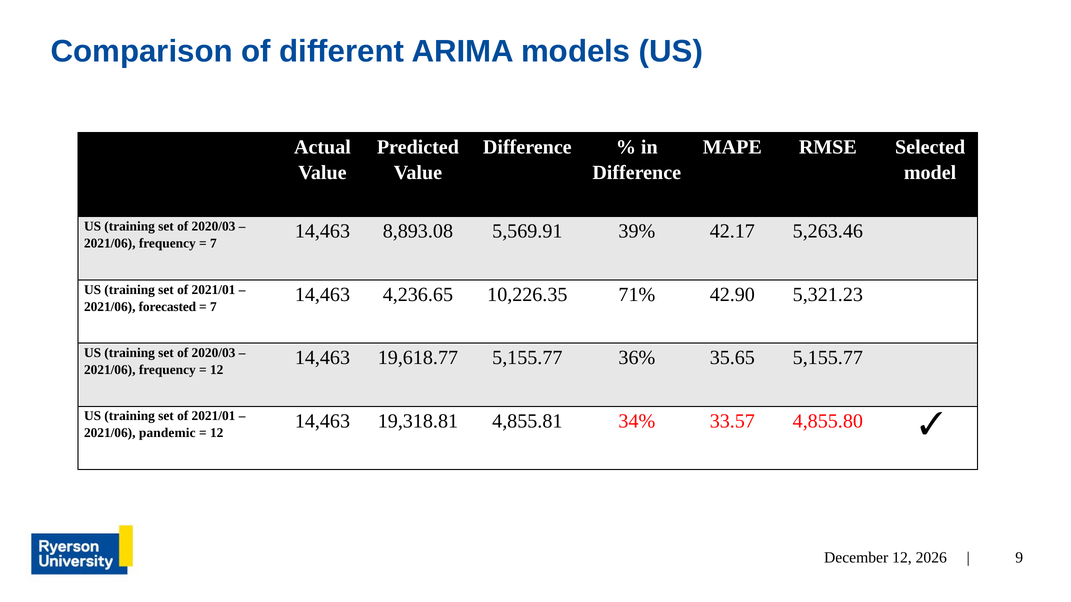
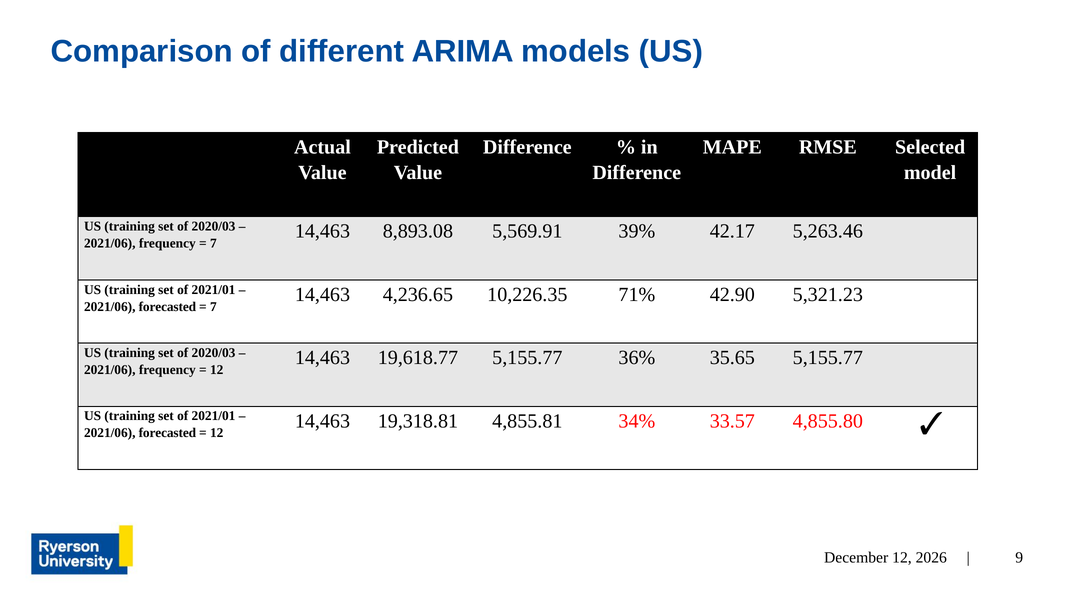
pandemic at (167, 433): pandemic -> forecasted
